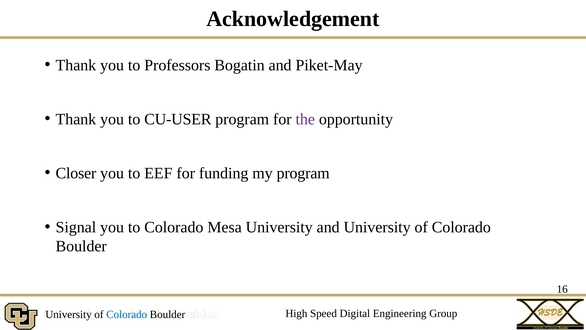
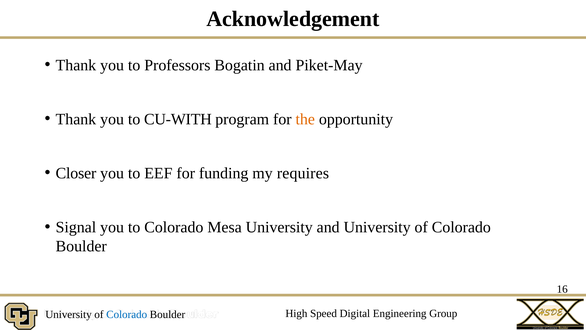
CU-USER: CU-USER -> CU-WITH
the colour: purple -> orange
my program: program -> requires
